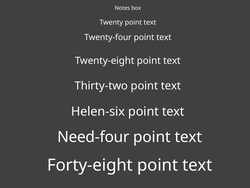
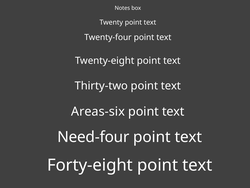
Helen-six: Helen-six -> Areas-six
